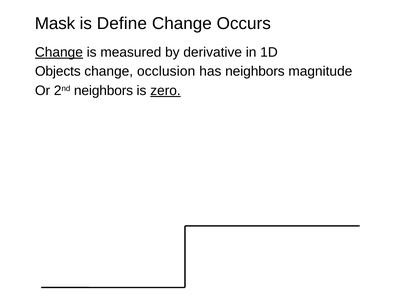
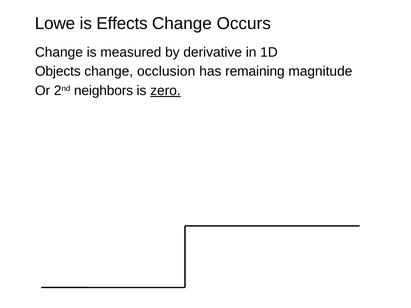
Mask: Mask -> Lowe
Define: Define -> Effects
Change at (59, 52) underline: present -> none
has neighbors: neighbors -> remaining
